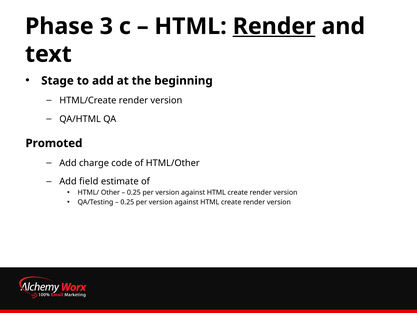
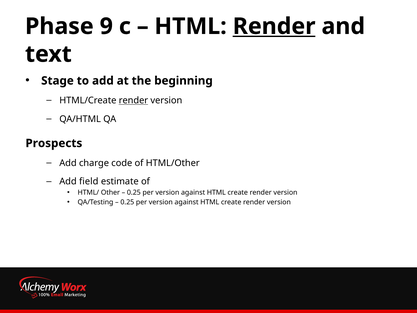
3: 3 -> 9
render at (133, 100) underline: none -> present
Promoted: Promoted -> Prospects
